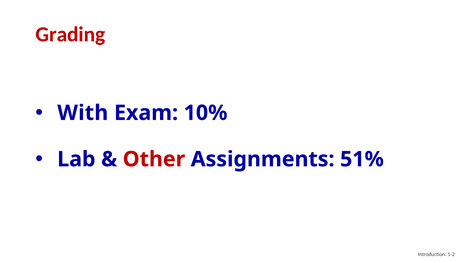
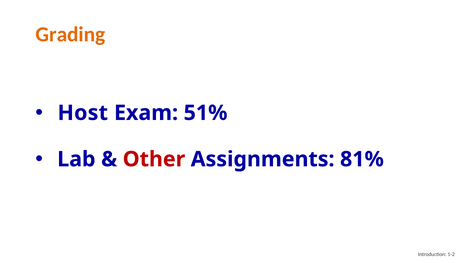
Grading colour: red -> orange
With: With -> Host
10%: 10% -> 51%
51%: 51% -> 81%
